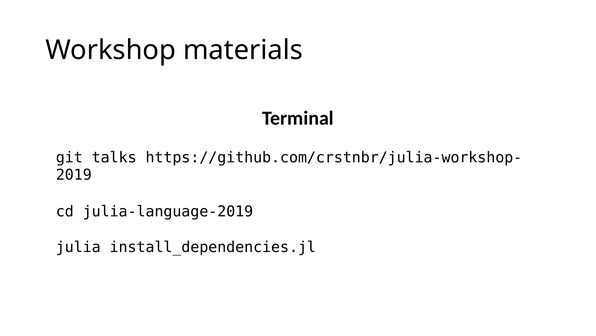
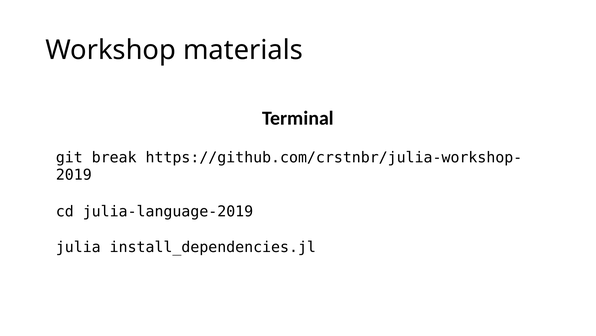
talks: talks -> break
